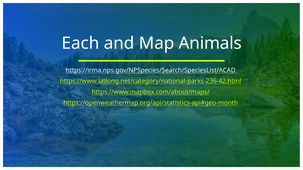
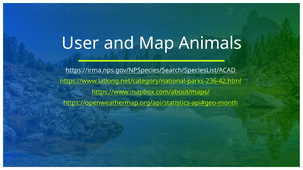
Each: Each -> User
